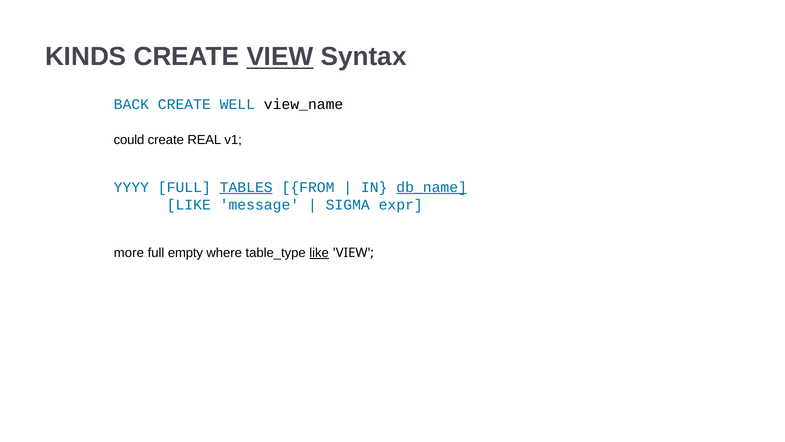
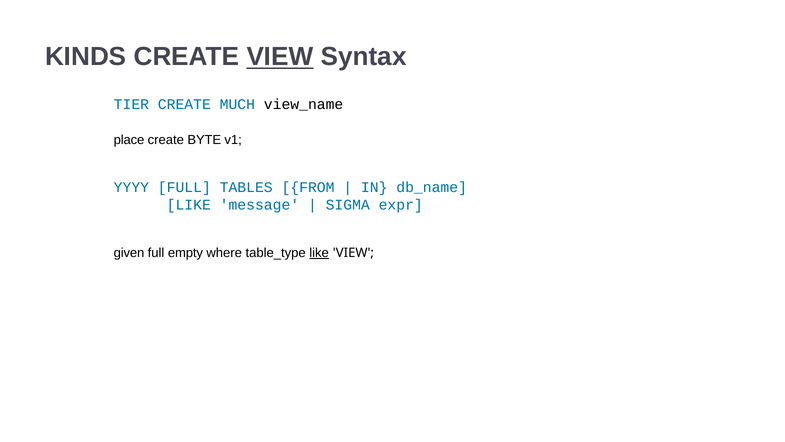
BACK: BACK -> TIER
WELL: WELL -> MUCH
could: could -> place
REAL: REAL -> BYTE
TABLES underline: present -> none
db_name underline: present -> none
more: more -> given
